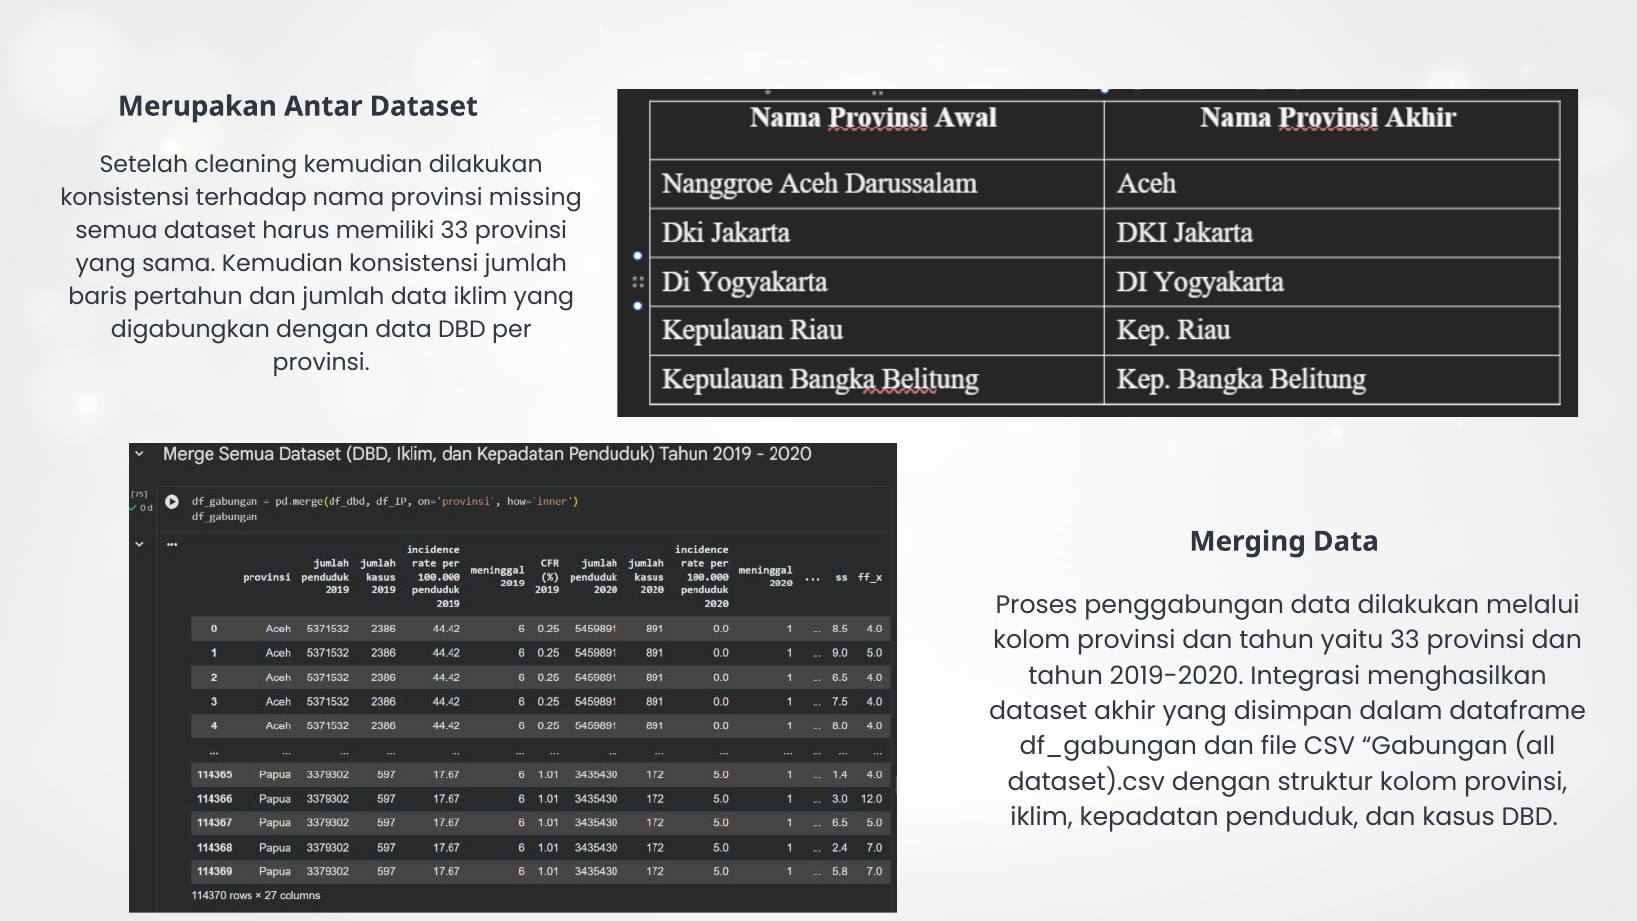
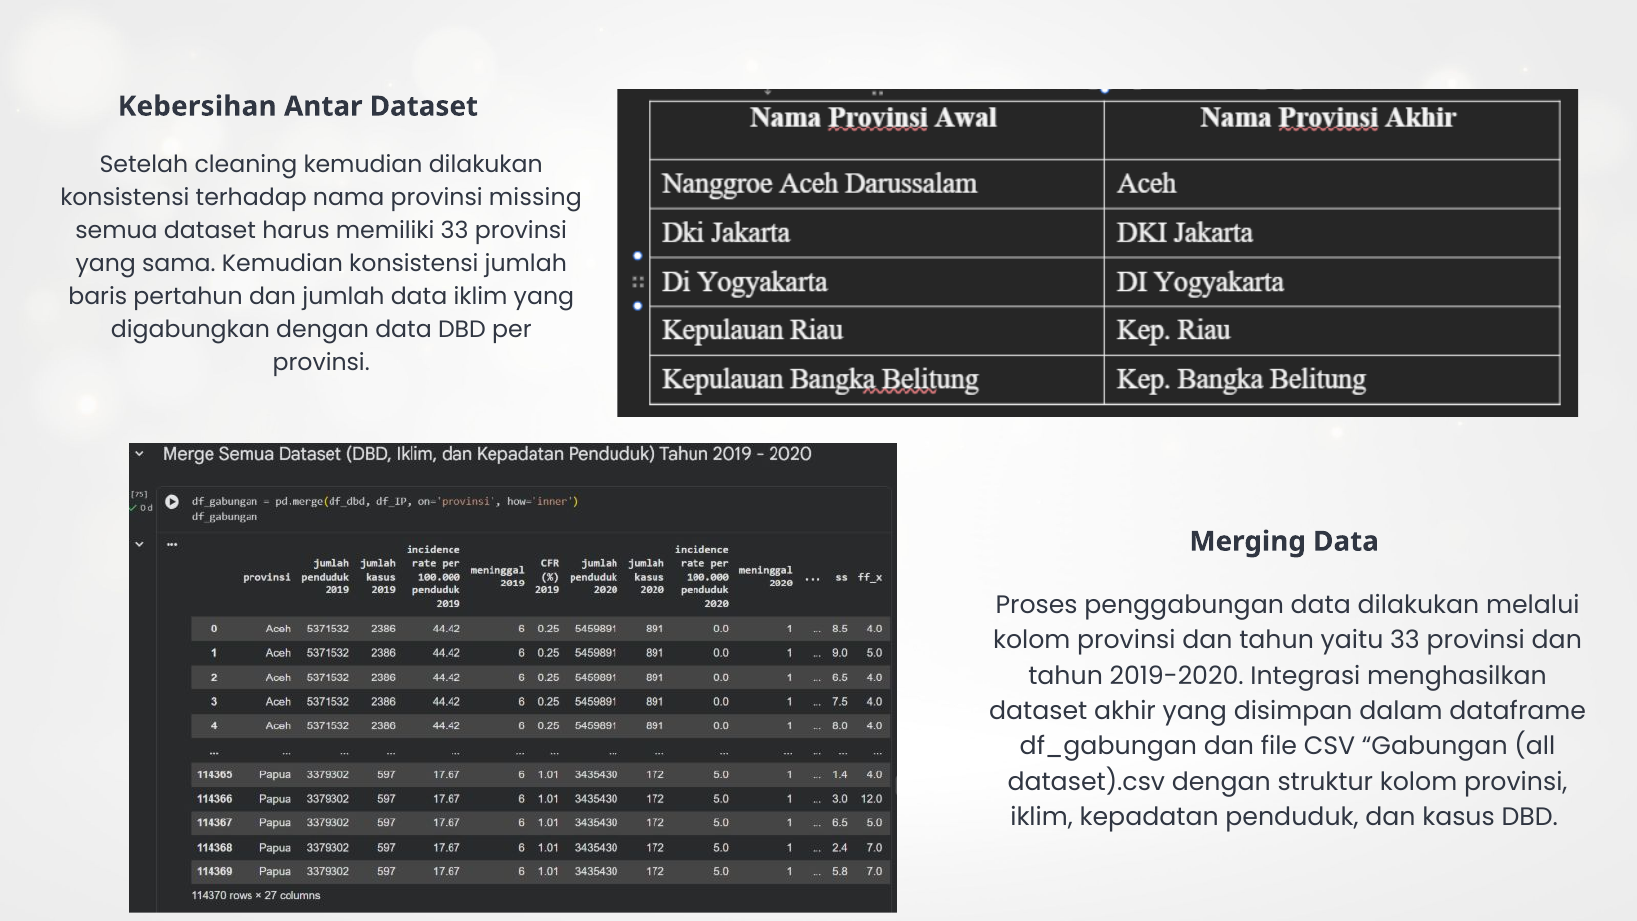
Merupakan: Merupakan -> Kebersihan
